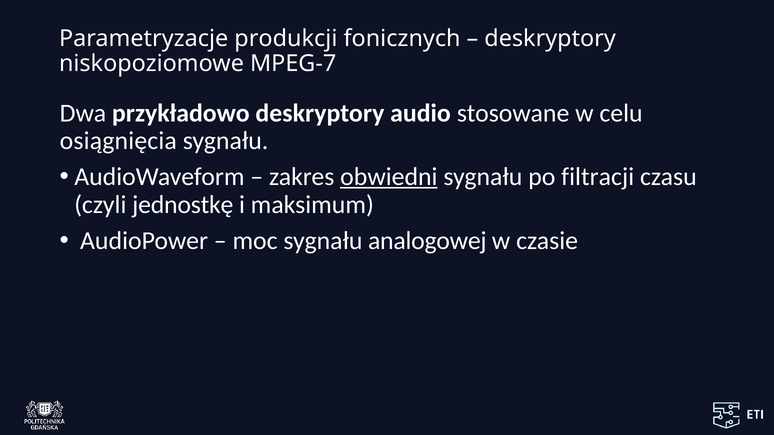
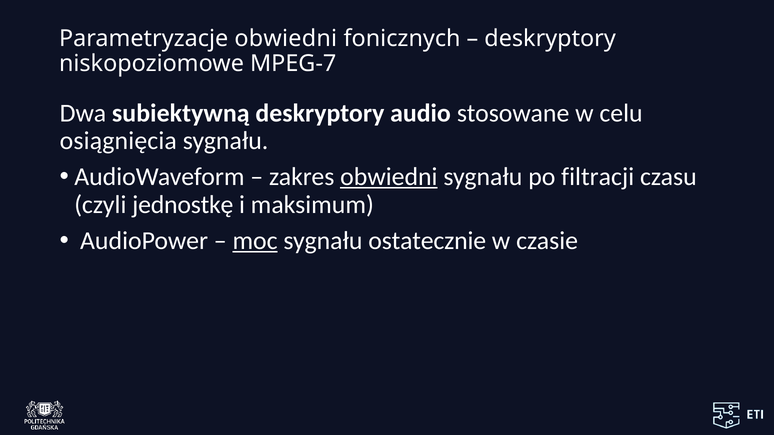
Parametryzacje produkcji: produkcji -> obwiedni
przykładowo: przykładowo -> subiektywną
moc underline: none -> present
analogowej: analogowej -> ostatecznie
